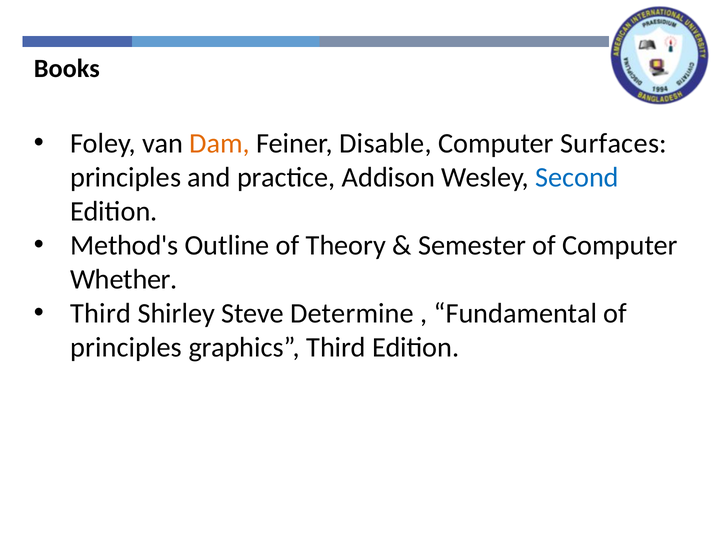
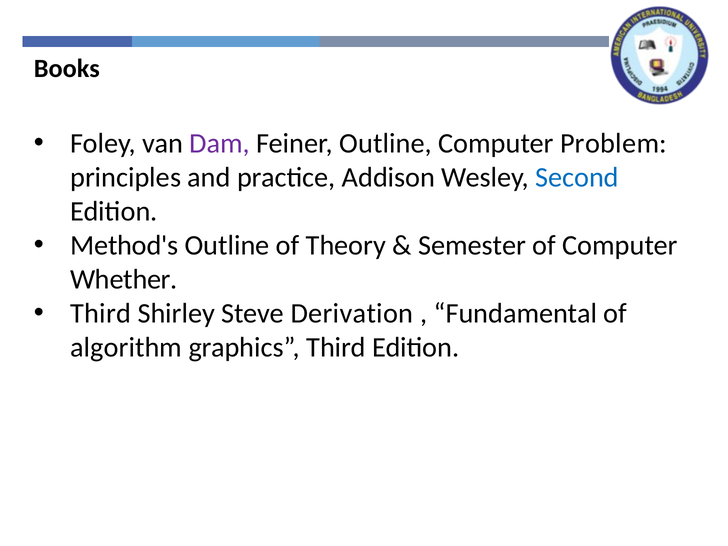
Dam colour: orange -> purple
Feiner Disable: Disable -> Outline
Surfaces: Surfaces -> Problem
Determine: Determine -> Derivation
principles at (126, 348): principles -> algorithm
